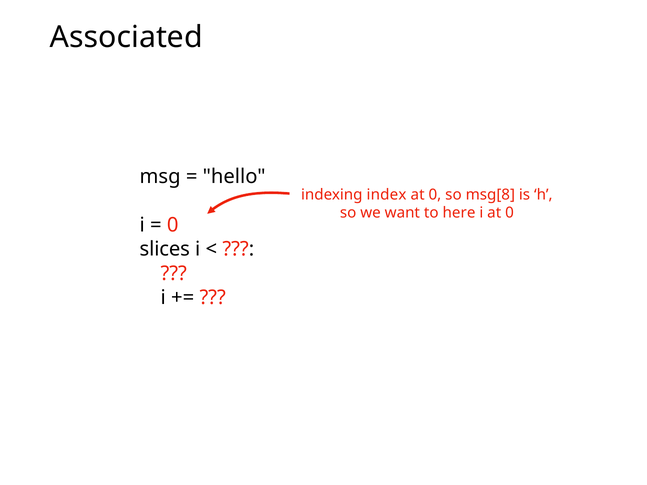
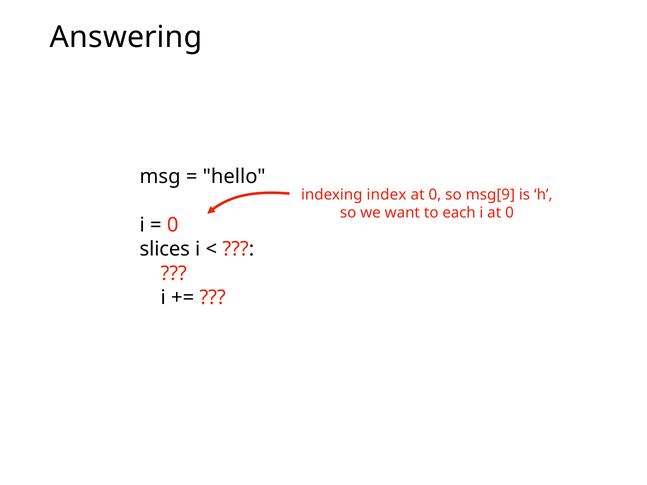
Associated: Associated -> Answering
msg[8: msg[8 -> msg[9
here: here -> each
